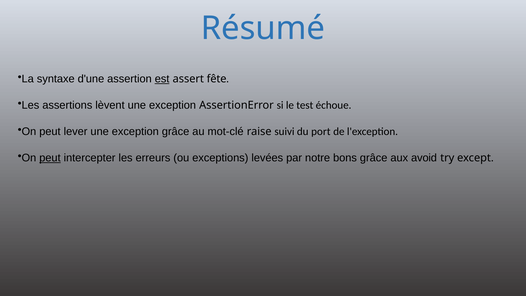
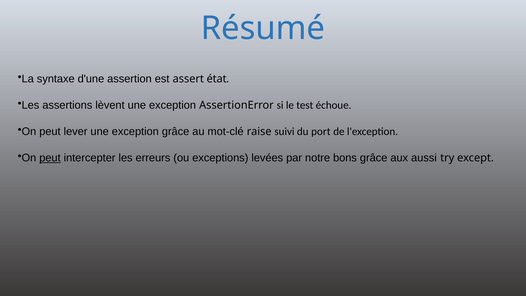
est underline: present -> none
fête: fête -> état
avoid: avoid -> aussi
